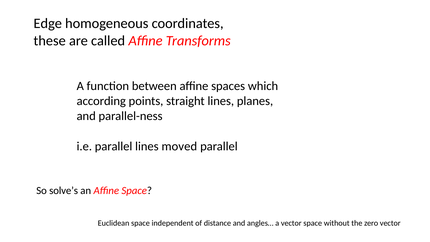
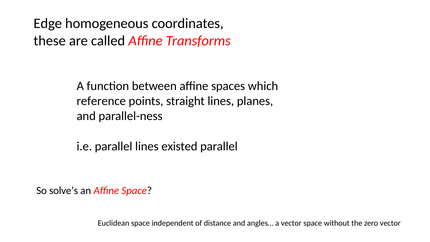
according: according -> reference
moved: moved -> existed
